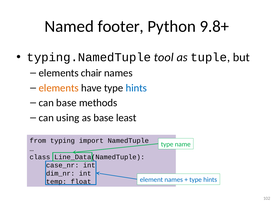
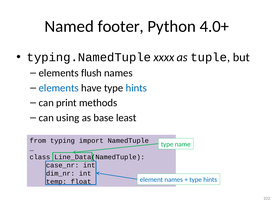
9.8+: 9.8+ -> 4.0+
tool: tool -> xxxx
chair: chair -> flush
elements at (59, 88) colour: orange -> blue
can base: base -> print
